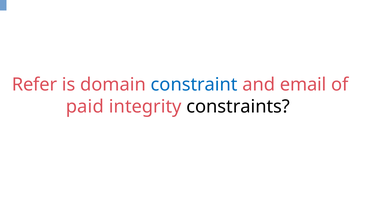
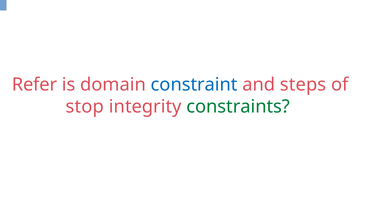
email: email -> steps
paid: paid -> stop
constraints colour: black -> green
